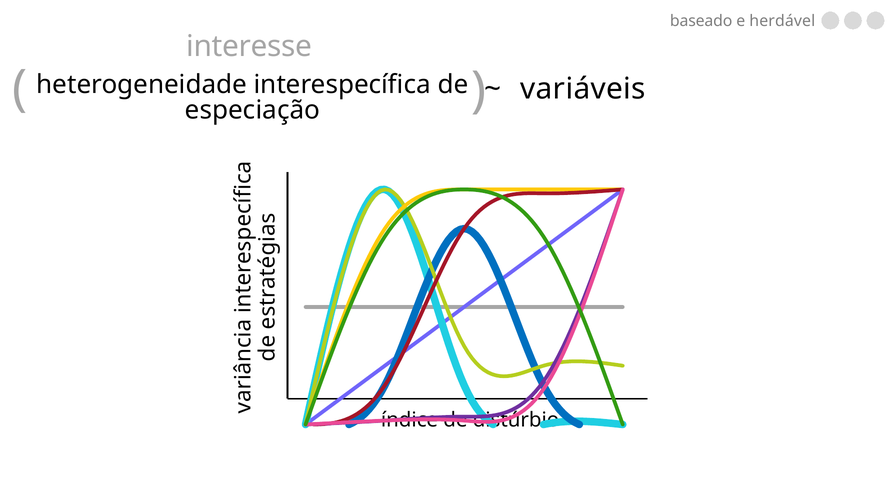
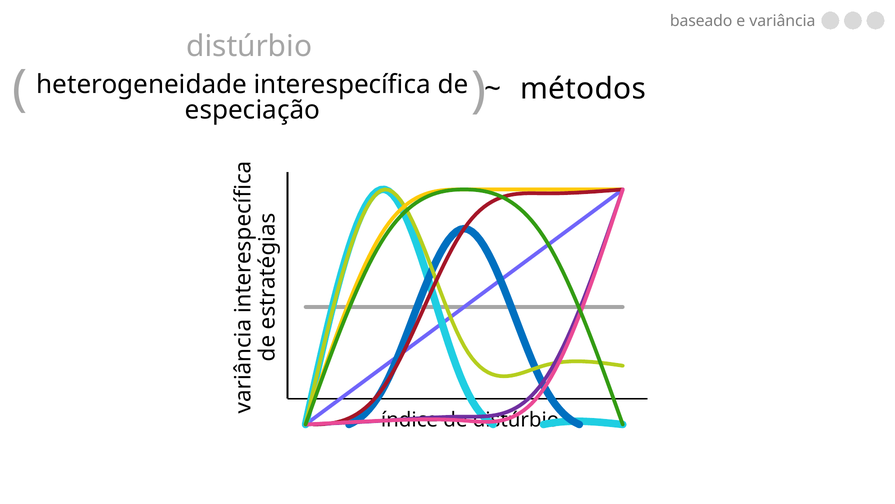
herdável: herdável -> variância
interesse at (249, 46): interesse -> distúrbio
variáveis: variáveis -> métodos
